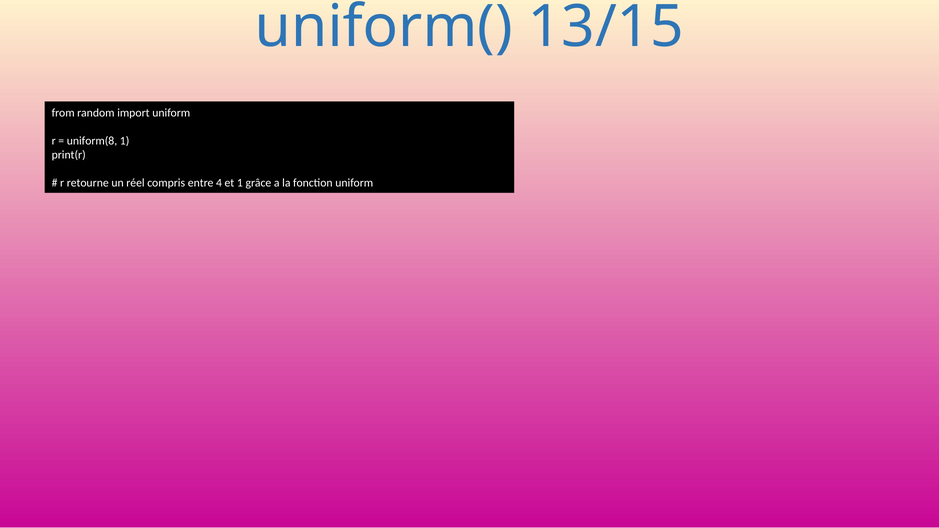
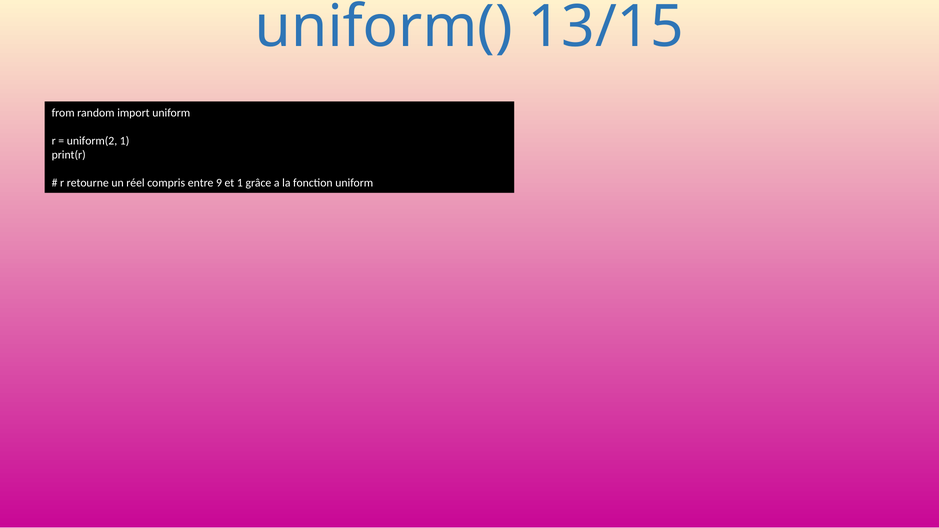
uniform(8: uniform(8 -> uniform(2
4: 4 -> 9
